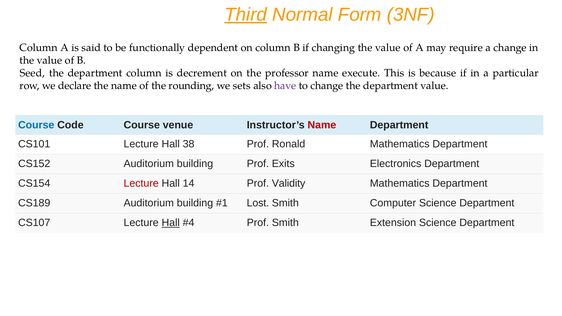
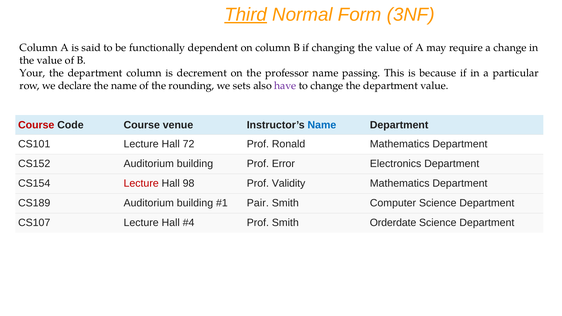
Seed: Seed -> Your
execute: execute -> passing
Course at (36, 125) colour: blue -> red
Name at (322, 125) colour: red -> blue
38: 38 -> 72
Exits: Exits -> Error
14: 14 -> 98
Lost: Lost -> Pair
Hall at (171, 223) underline: present -> none
Extension: Extension -> Orderdate
